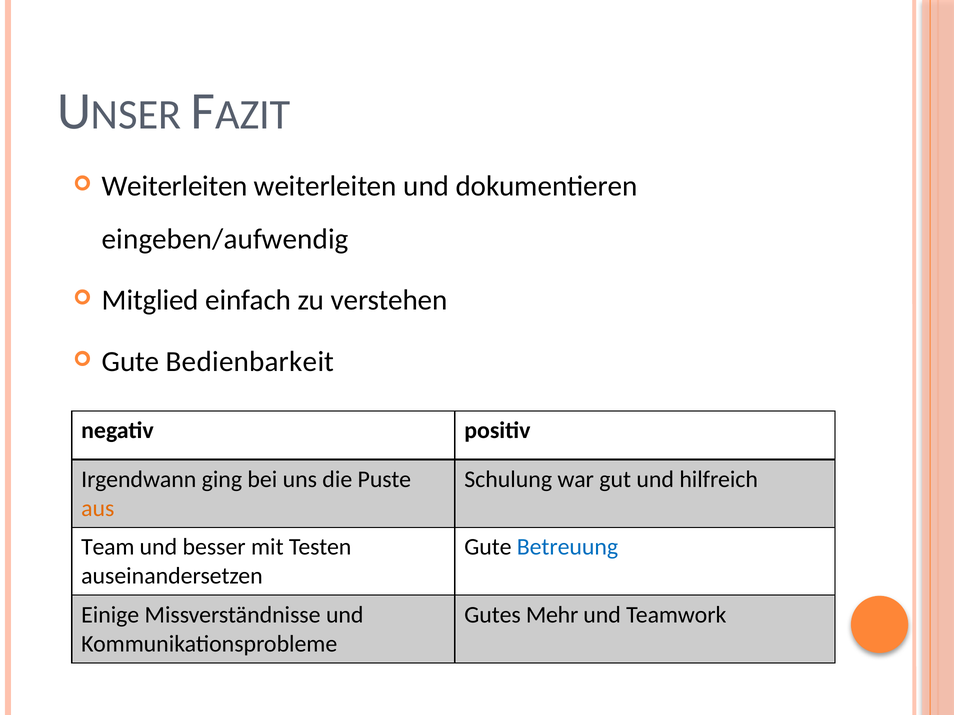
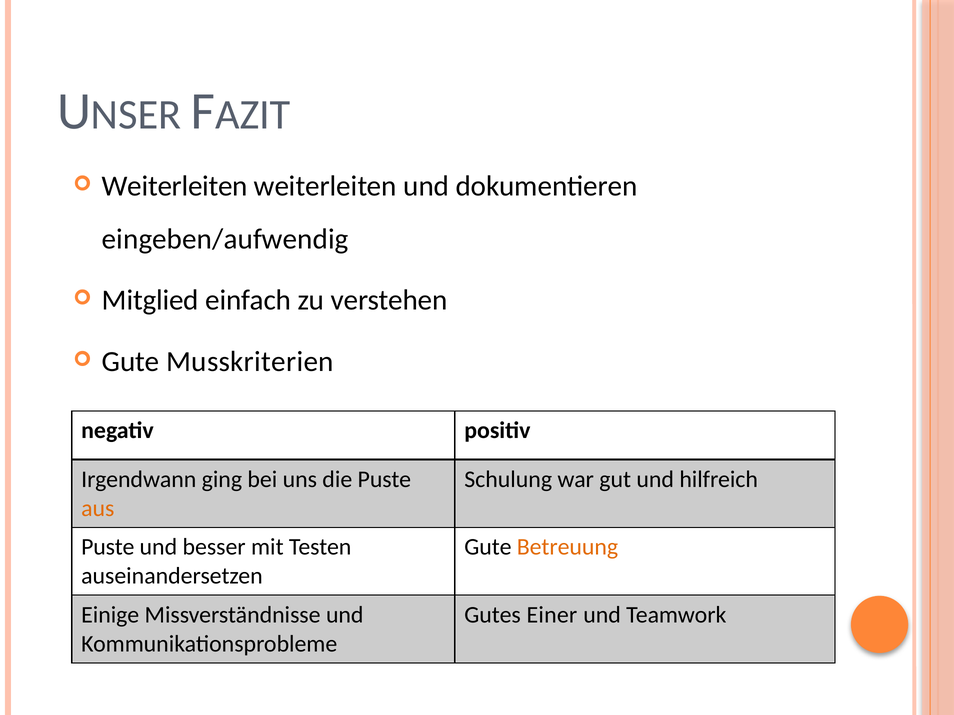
Bedienbarkeit: Bedienbarkeit -> Musskriterien
Team at (108, 547): Team -> Puste
Betreuung colour: blue -> orange
Mehr: Mehr -> Einer
